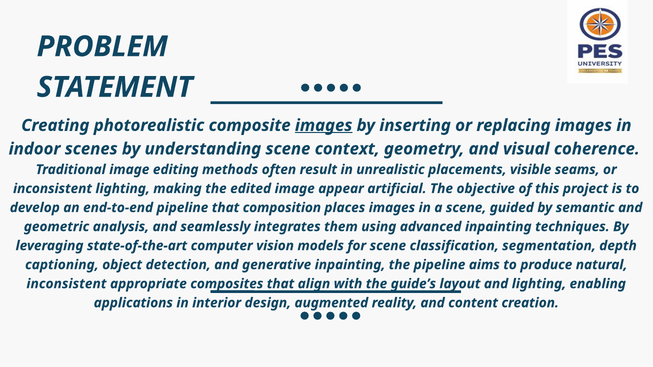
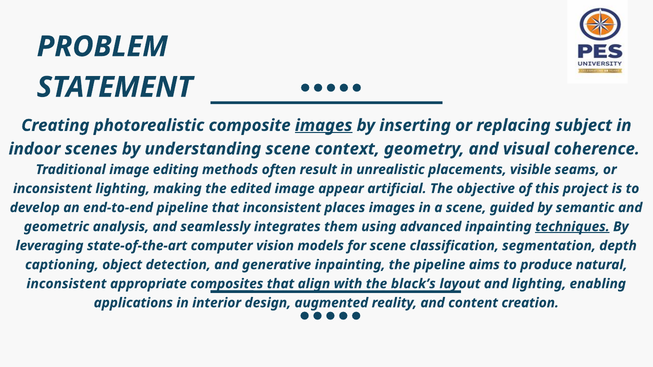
replacing images: images -> subject
that composition: composition -> inconsistent
techniques underline: none -> present
guide’s: guide’s -> black’s
